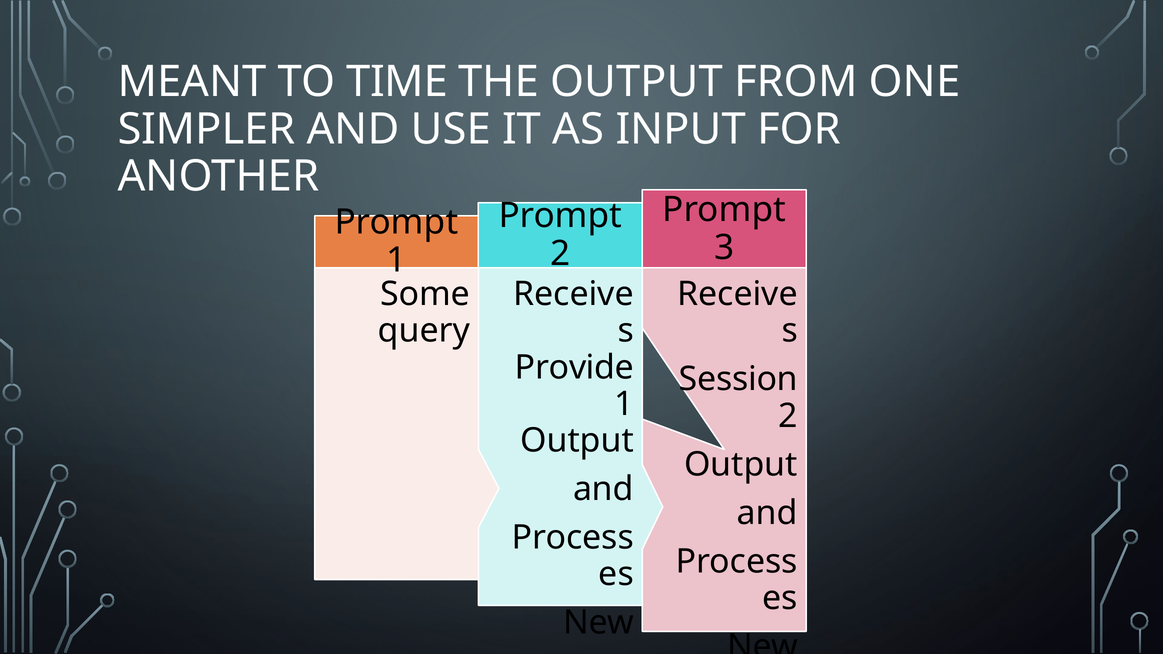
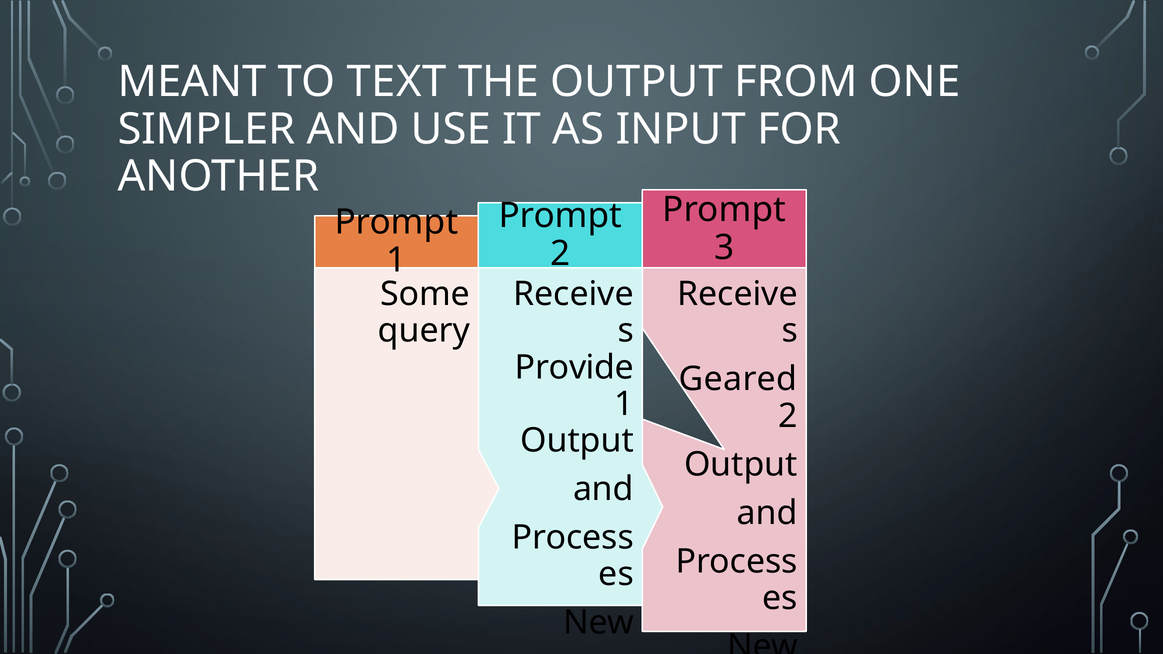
TIME: TIME -> TEXT
Session: Session -> Geared
